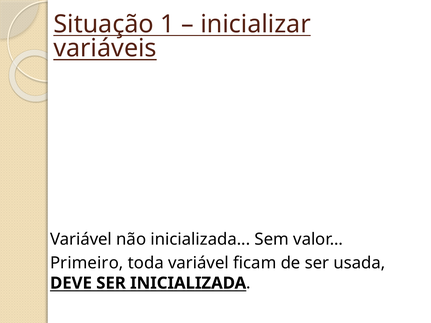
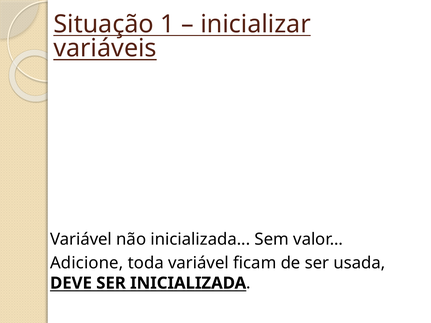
Primeiro: Primeiro -> Adicione
